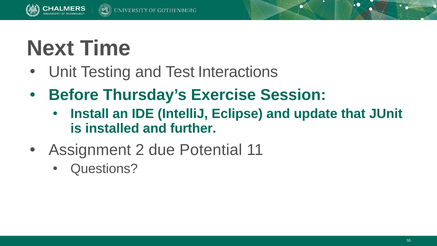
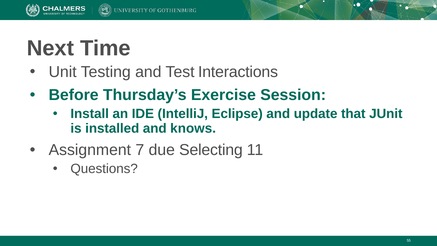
further: further -> knows
2: 2 -> 7
Potential: Potential -> Selecting
